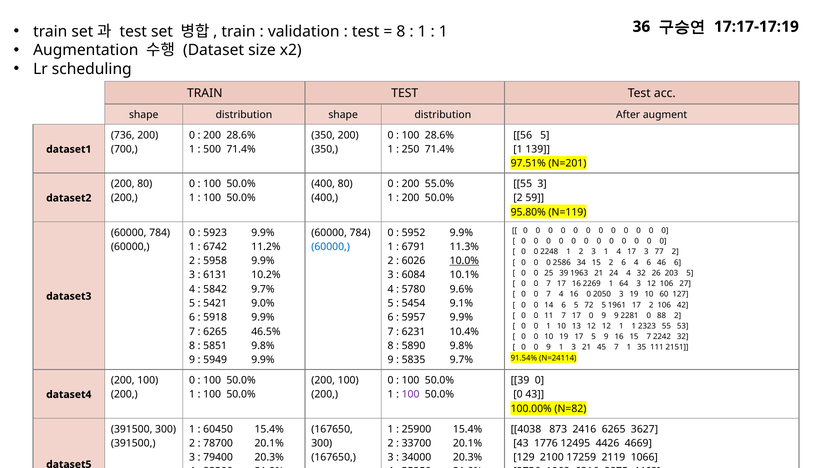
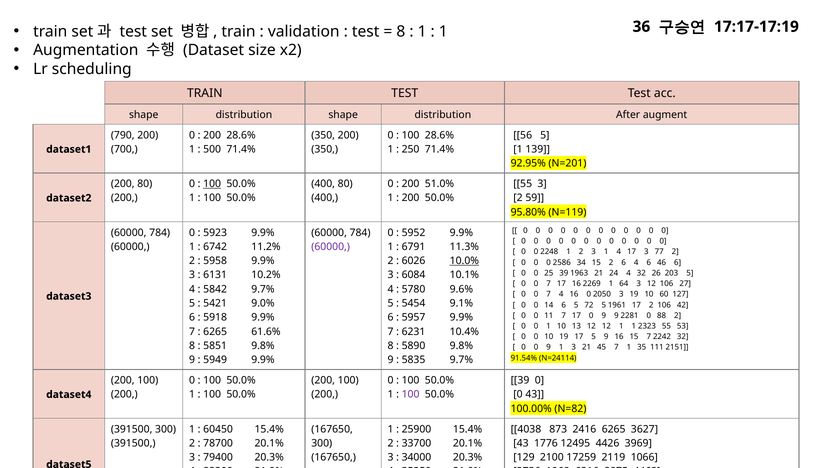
736: 736 -> 790
97.51%: 97.51% -> 92.95%
100 at (212, 184) underline: none -> present
55.0%: 55.0% -> 51.0%
60000 at (331, 247) colour: blue -> purple
46.5%: 46.5% -> 61.6%
4669: 4669 -> 3969
